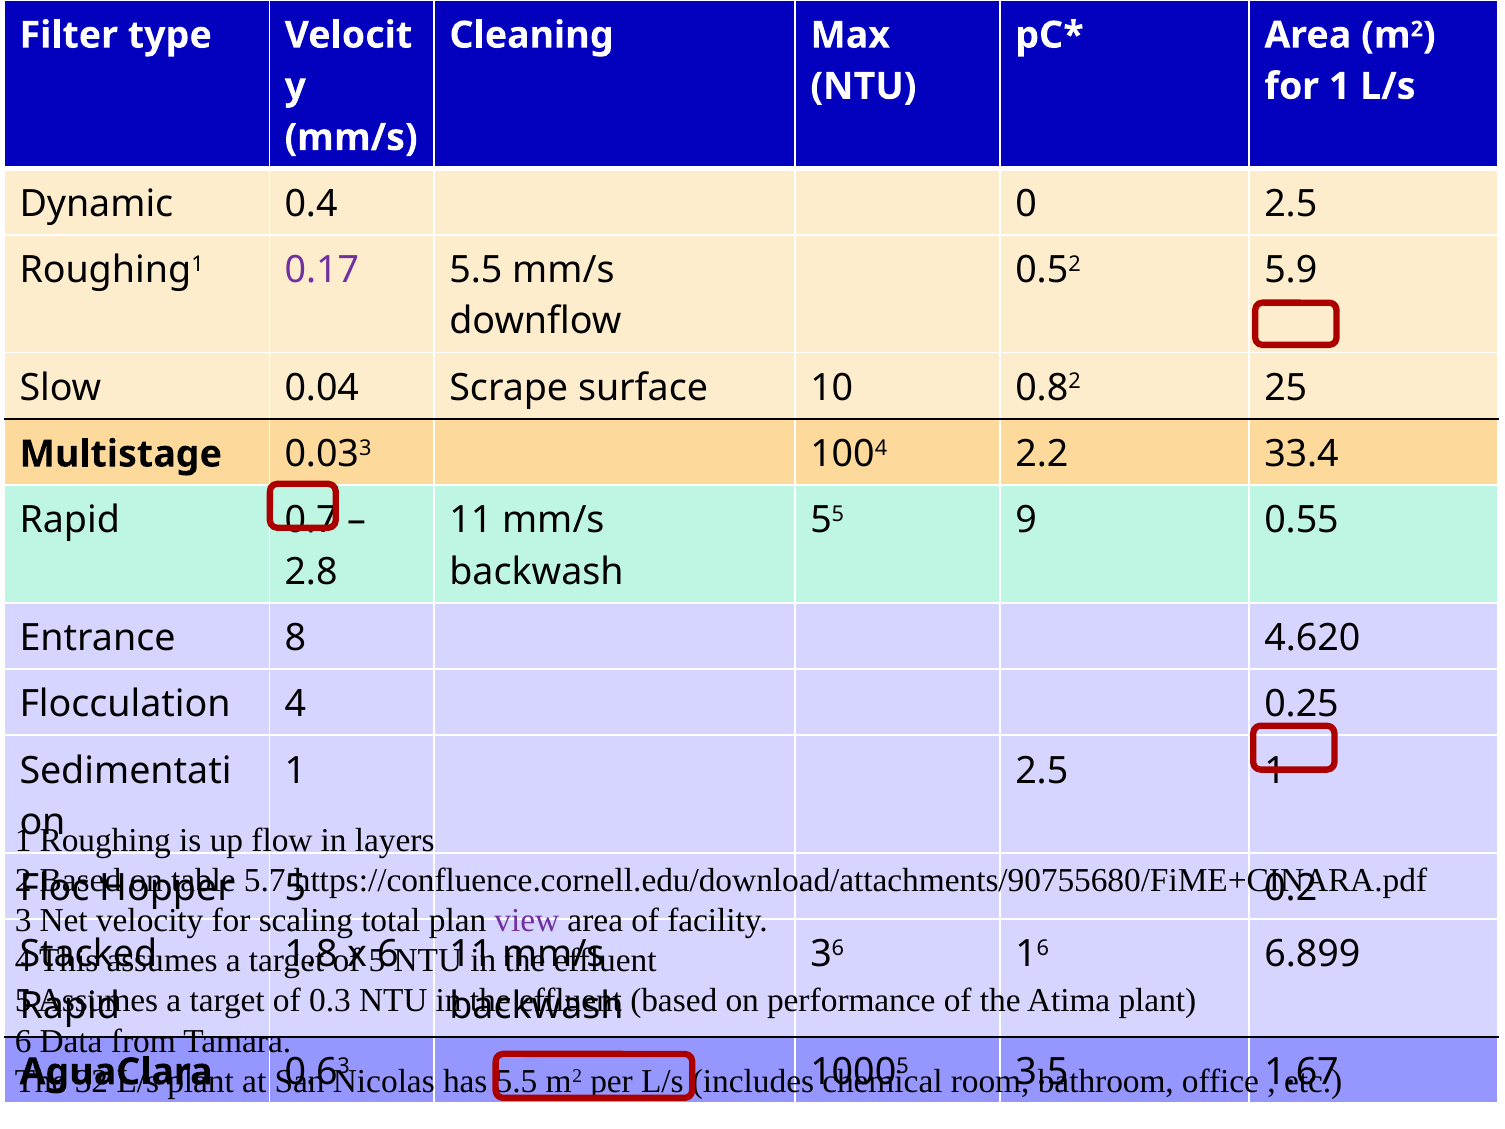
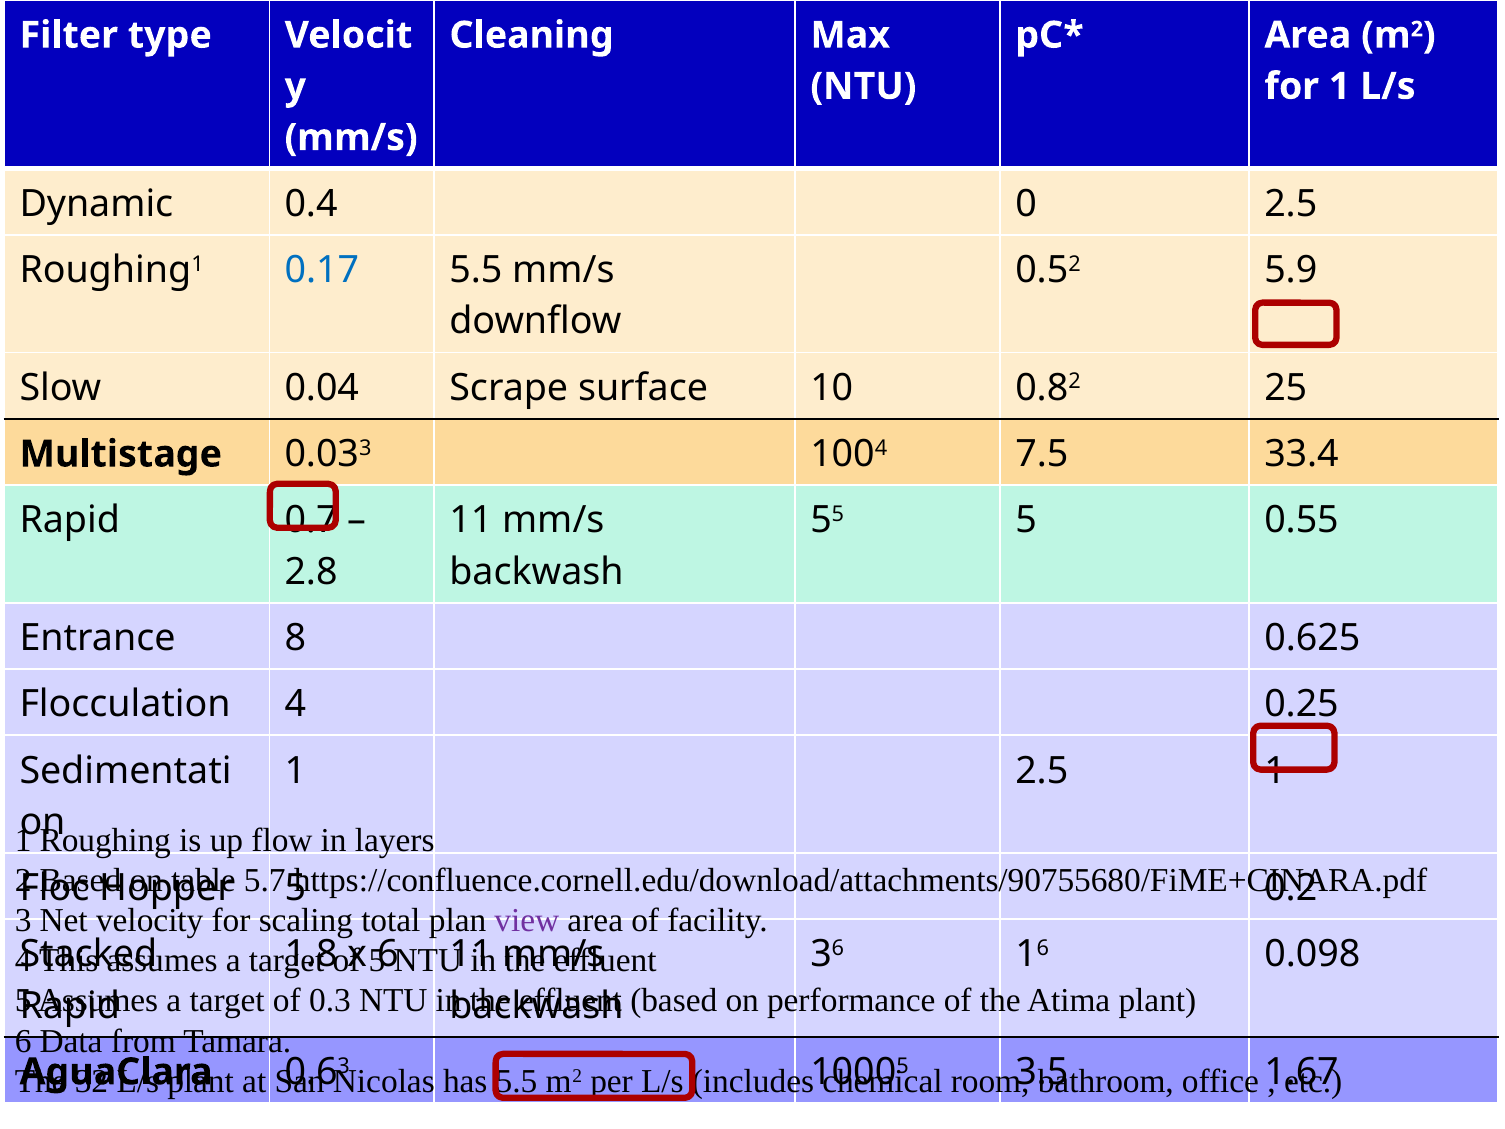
0.17 colour: purple -> blue
2.2: 2.2 -> 7.5
55 9: 9 -> 5
4.620: 4.620 -> 0.625
6.899: 6.899 -> 0.098
